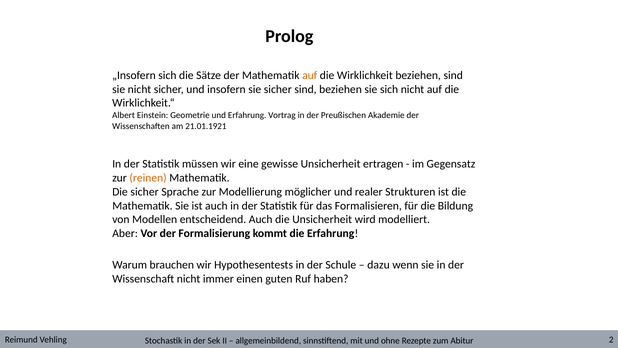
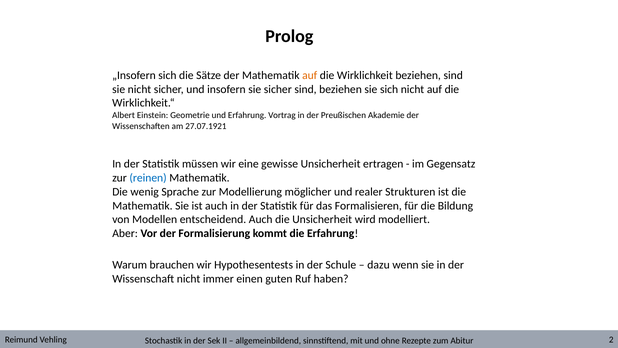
21.01.1921: 21.01.1921 -> 27.07.1921
reinen colour: orange -> blue
Die sicher: sicher -> wenig
